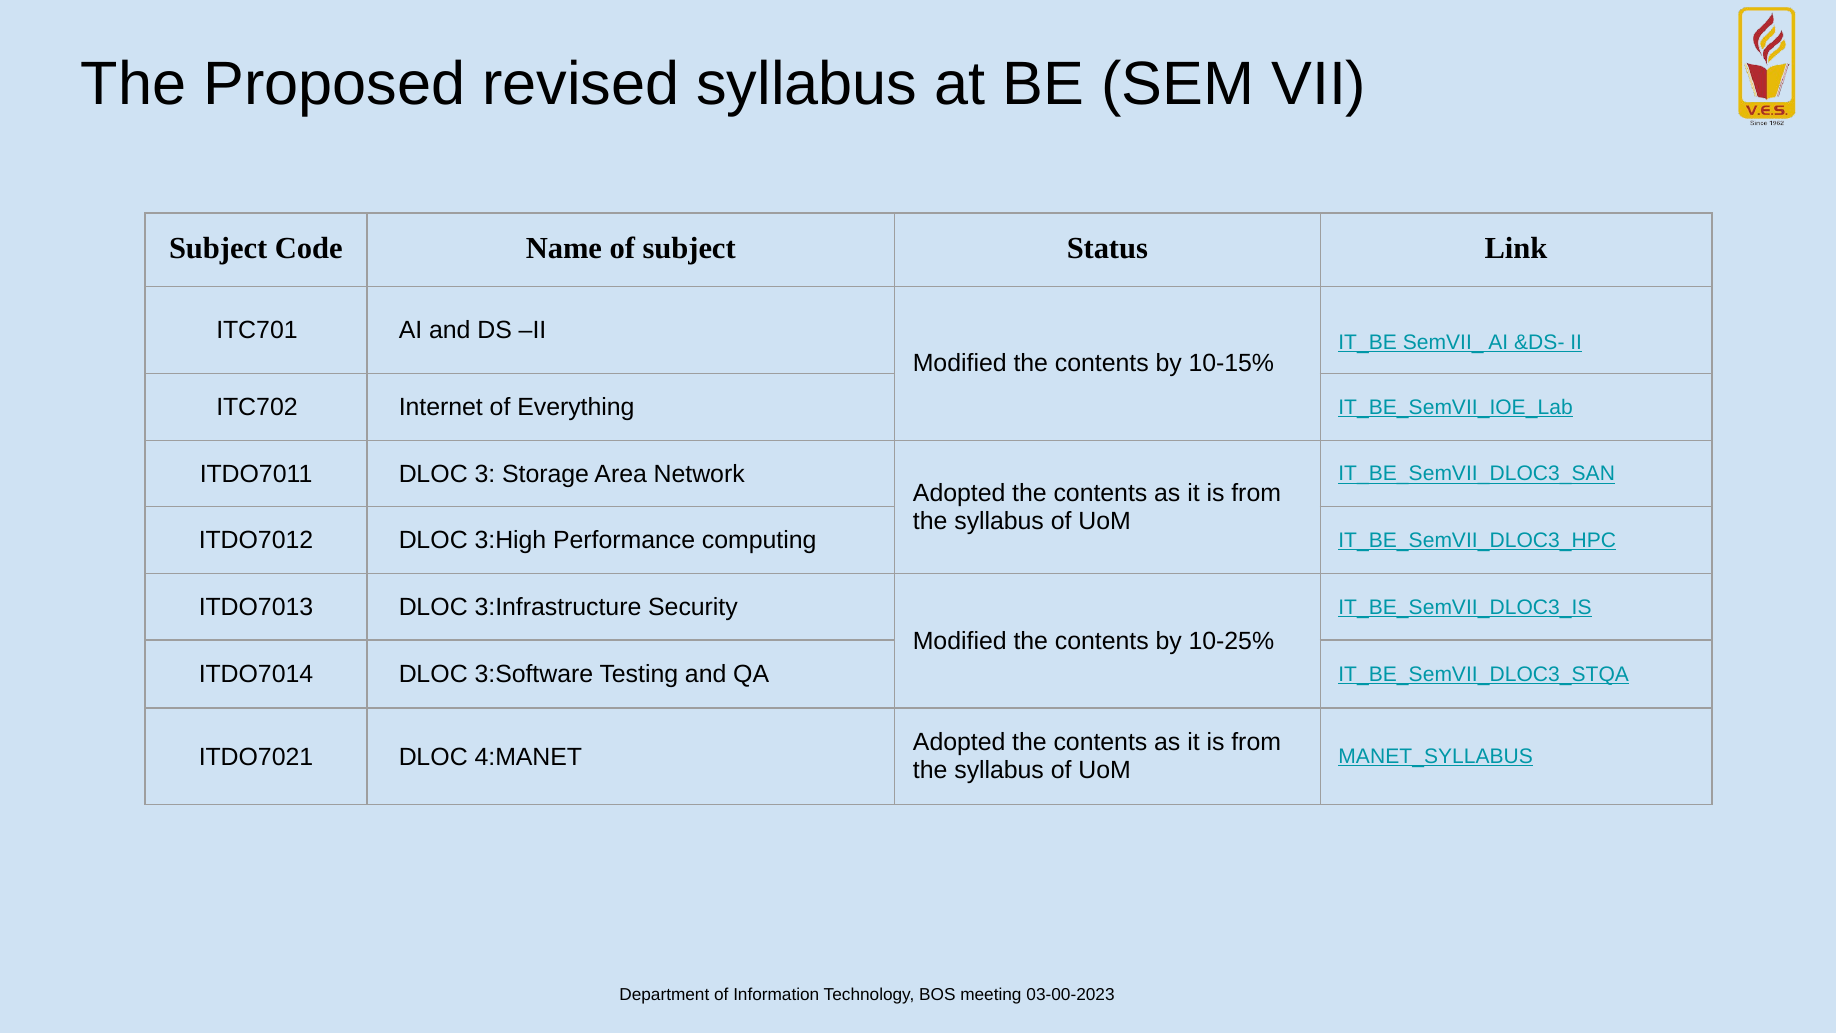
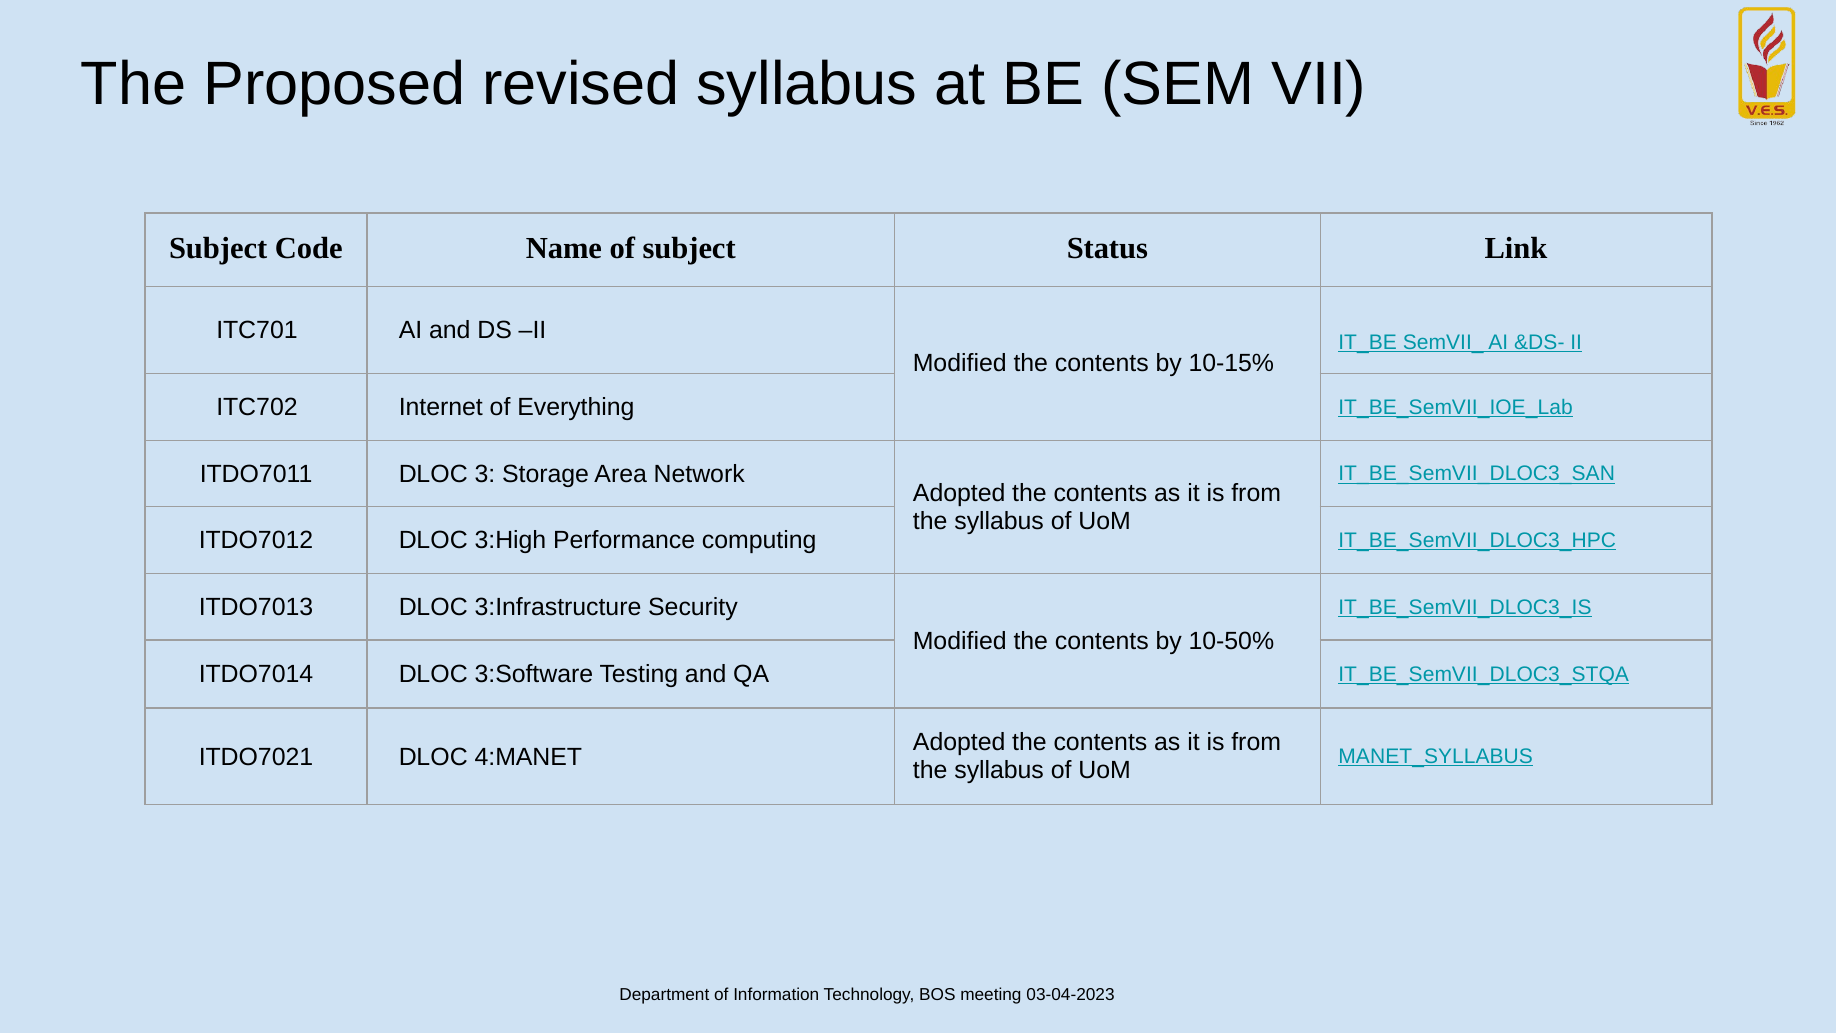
10-25%: 10-25% -> 10-50%
03-00-2023: 03-00-2023 -> 03-04-2023
